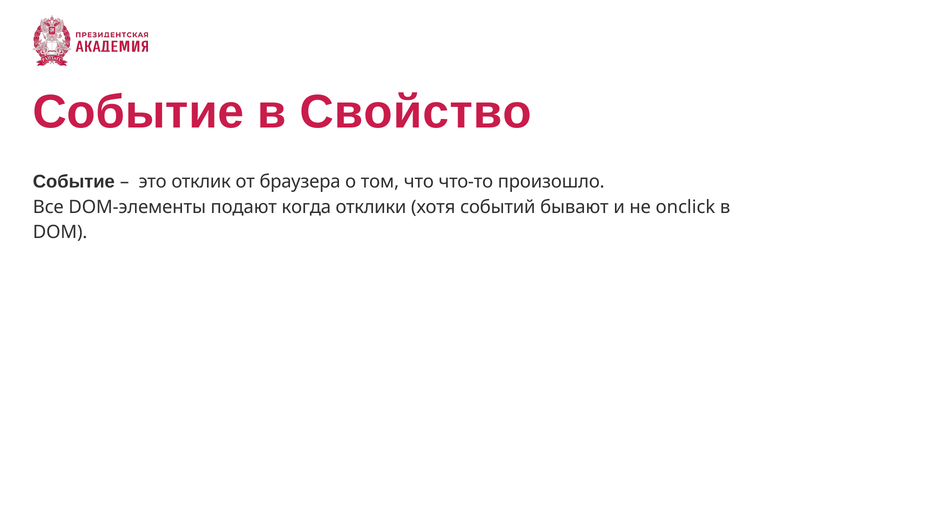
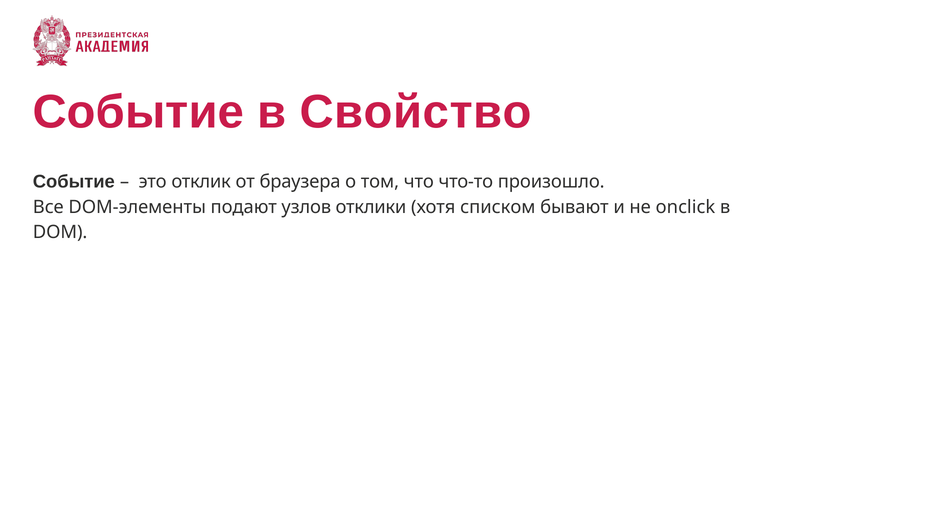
когда: когда -> узлов
событий: событий -> списком
